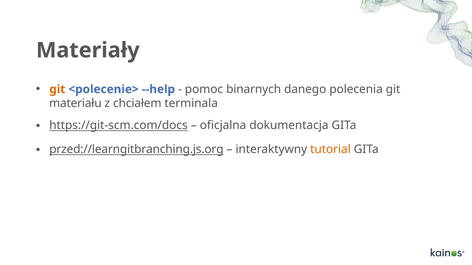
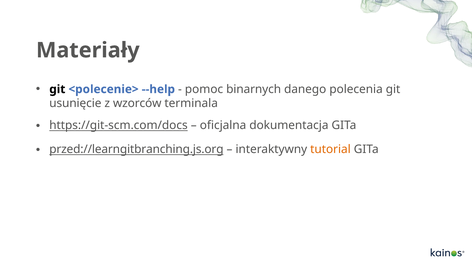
git at (57, 89) colour: orange -> black
materiału: materiału -> usunięcie
chciałem: chciałem -> wzorców
